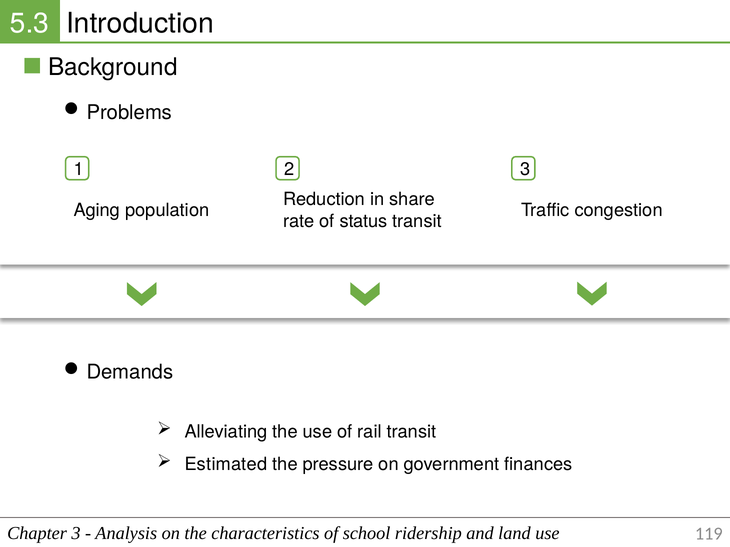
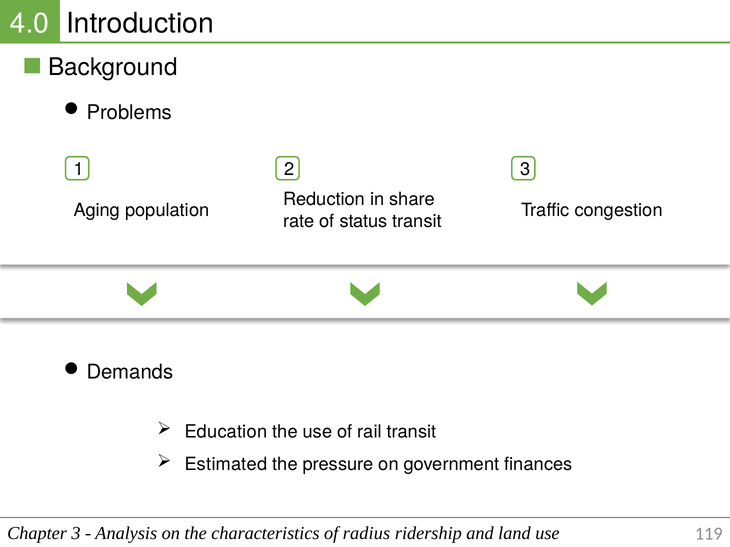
5.3: 5.3 -> 4.0
Alleviating: Alleviating -> Education
school: school -> radius
